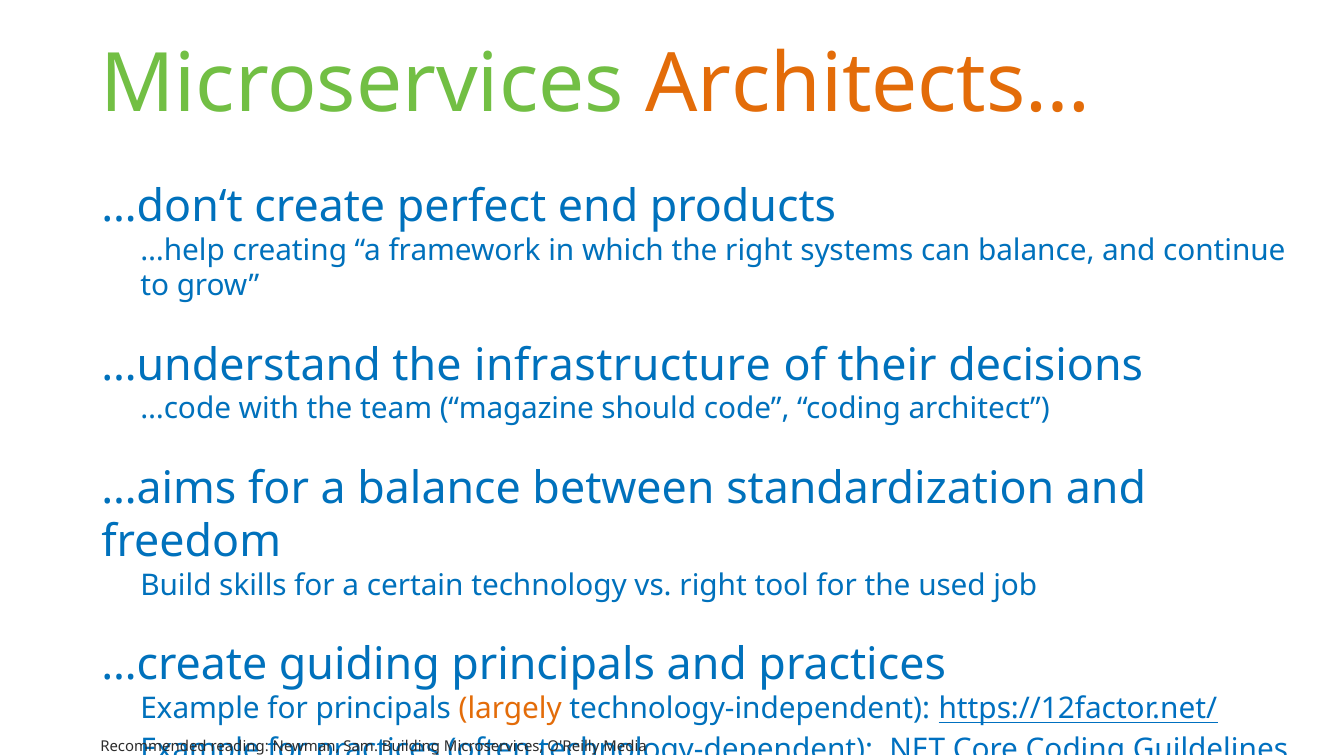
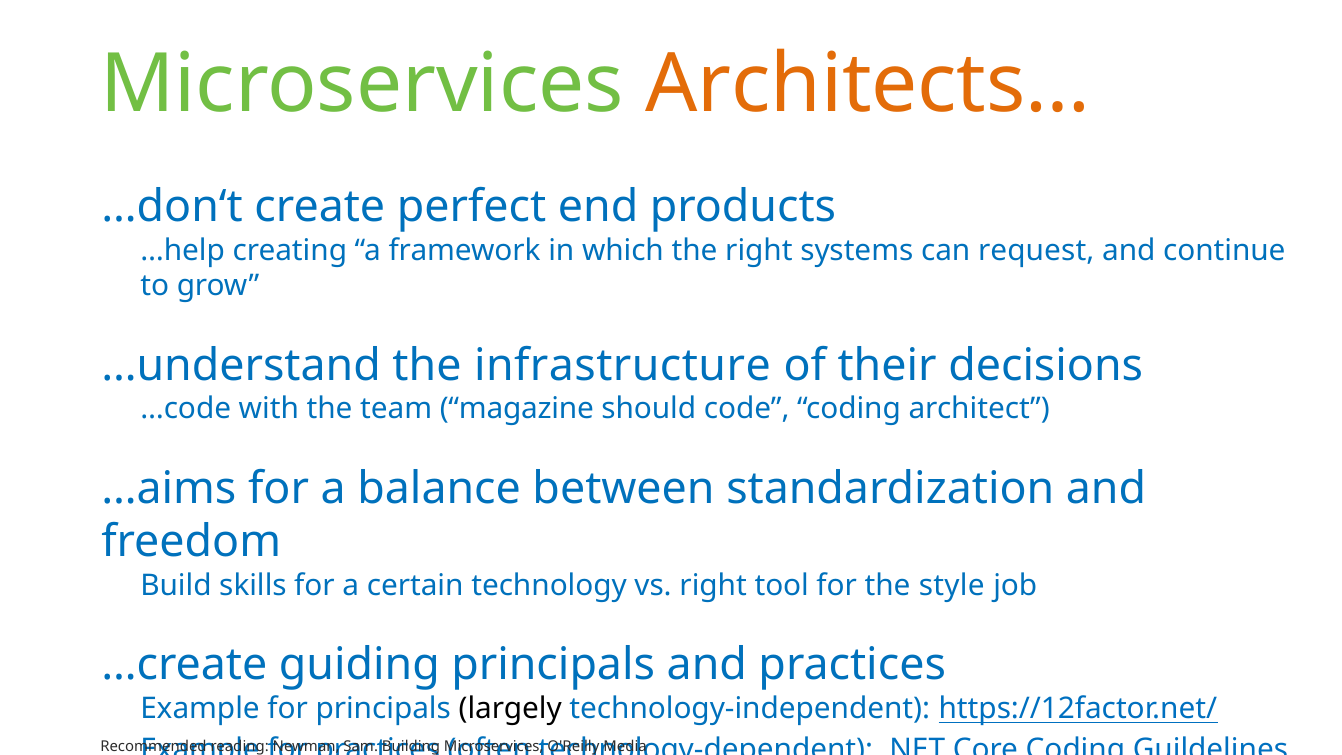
can balance: balance -> request
used: used -> style
largely colour: orange -> black
